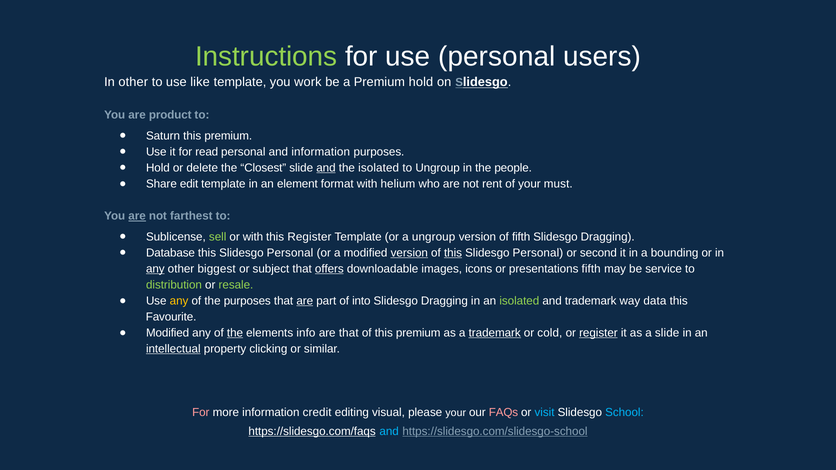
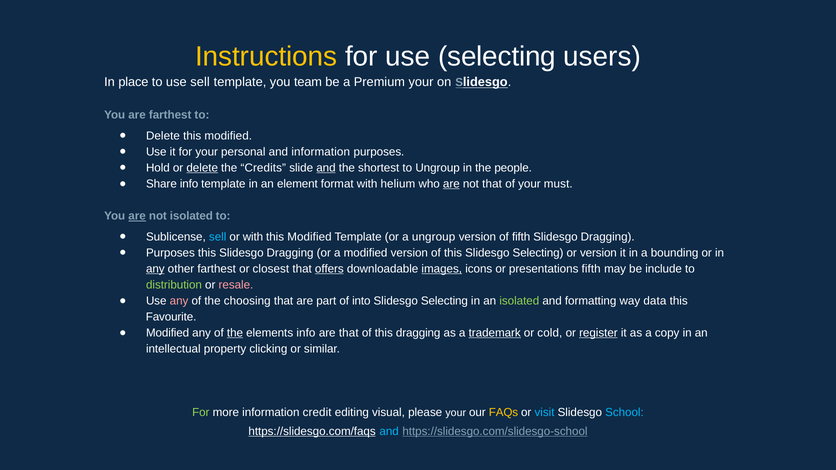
Instructions colour: light green -> yellow
use personal: personal -> selecting
In other: other -> place
use like: like -> sell
work: work -> team
Premium hold: hold -> your
are product: product -> farthest
Saturn at (163, 136): Saturn -> Delete
premium at (228, 136): premium -> modified
for read: read -> your
delete at (202, 168) underline: none -> present
Closest: Closest -> Credits
the isolated: isolated -> shortest
Share edit: edit -> info
are at (451, 184) underline: none -> present
not rent: rent -> that
not farthest: farthest -> isolated
sell at (218, 237) colour: light green -> light blue
Register at (309, 237): Register -> Modified
Database at (170, 253): Database -> Purposes
Personal at (290, 253): Personal -> Dragging
version at (409, 253) underline: present -> none
this at (453, 253) underline: present -> none
Personal at (538, 253): Personal -> Selecting
or second: second -> version
other biggest: biggest -> farthest
subject: subject -> closest
images underline: none -> present
service: service -> include
resale colour: light green -> pink
any at (179, 301) colour: yellow -> pink
the purposes: purposes -> choosing
are at (305, 301) underline: present -> none
Dragging at (444, 301): Dragging -> Selecting
and trademark: trademark -> formatting
of this premium: premium -> dragging
a slide: slide -> copy
intellectual underline: present -> none
For at (201, 413) colour: pink -> light green
FAQs colour: pink -> yellow
